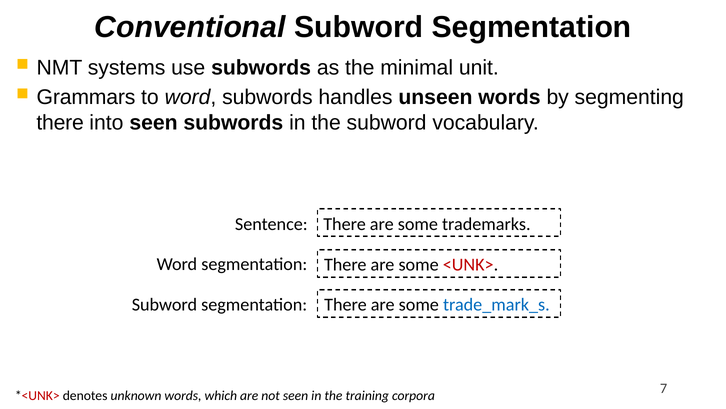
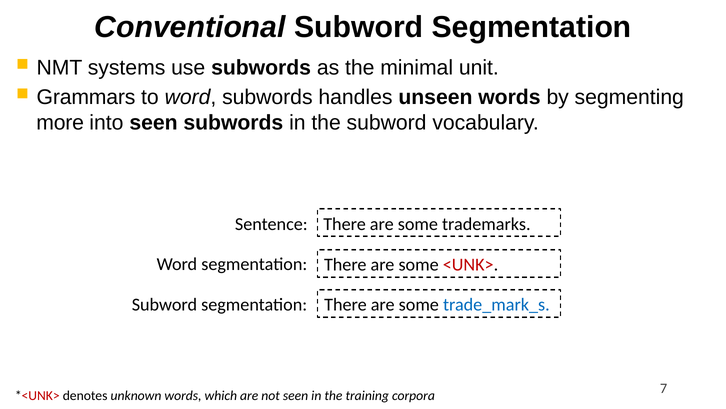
there at (60, 122): there -> more
